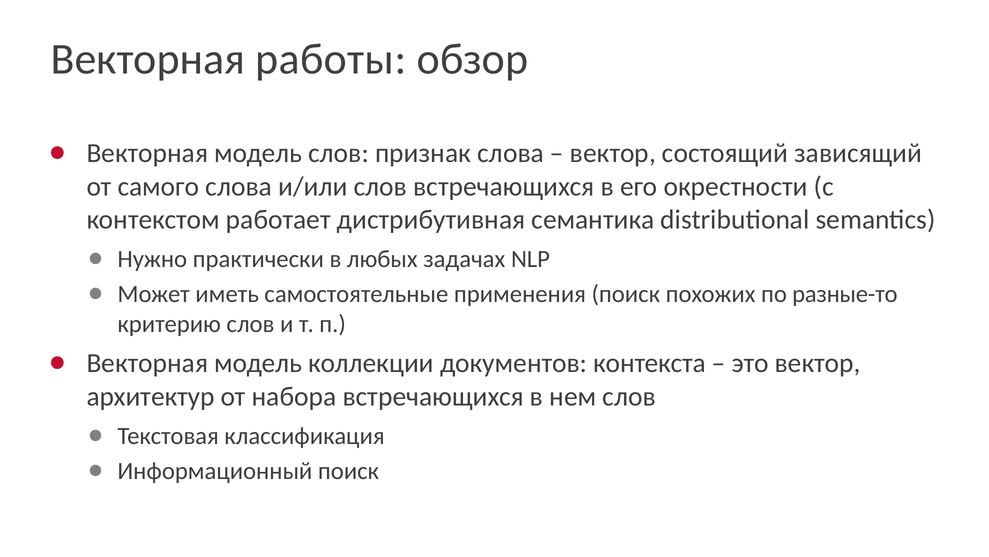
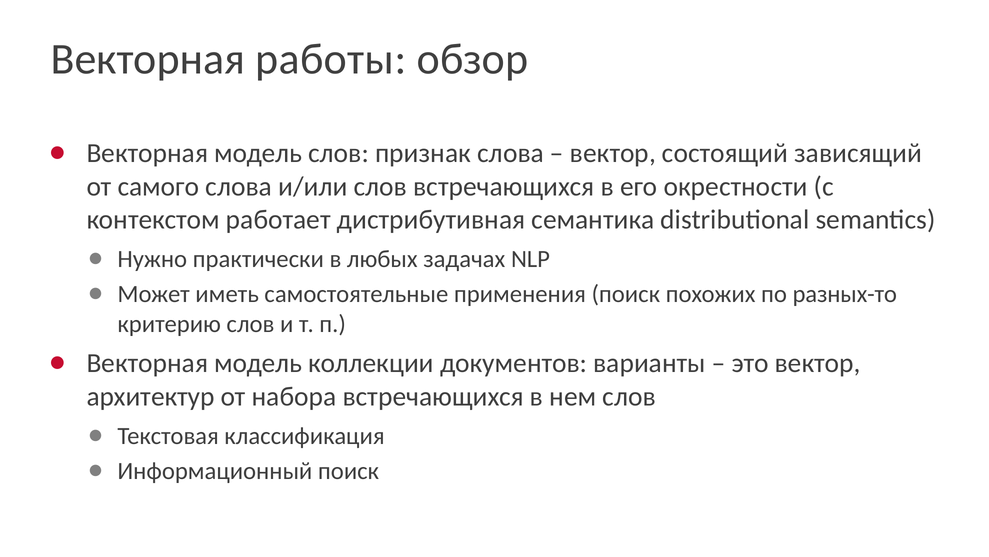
разные-то: разные-то -> разных-то
контекста: контекста -> варианты
